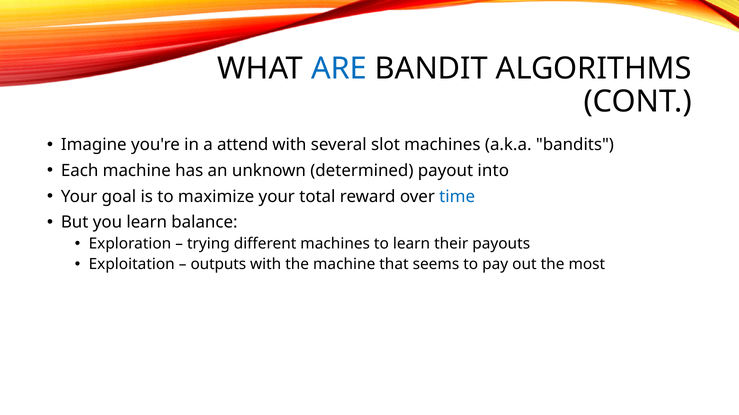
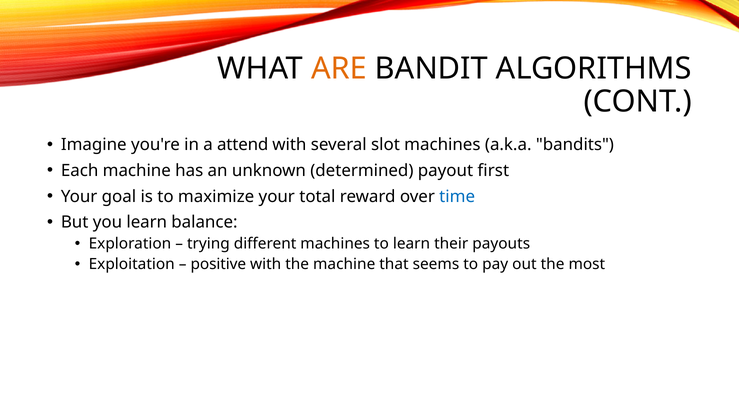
ARE colour: blue -> orange
into: into -> first
outputs: outputs -> positive
